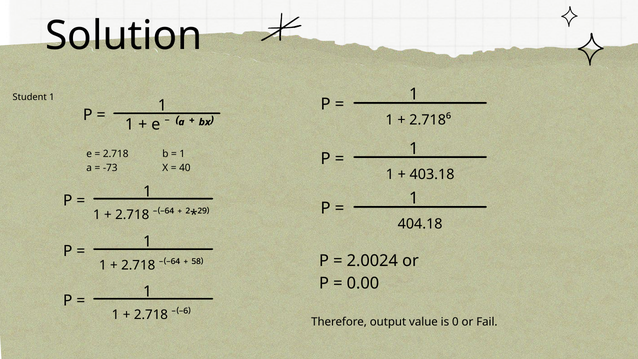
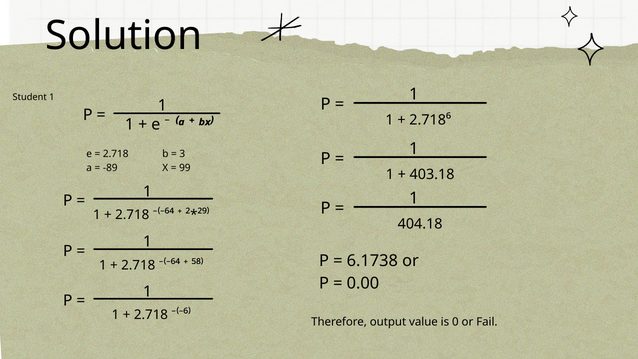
1 at (182, 154): 1 -> 3
-73: -73 -> -89
40: 40 -> 99
2.0024: 2.0024 -> 6.1738
